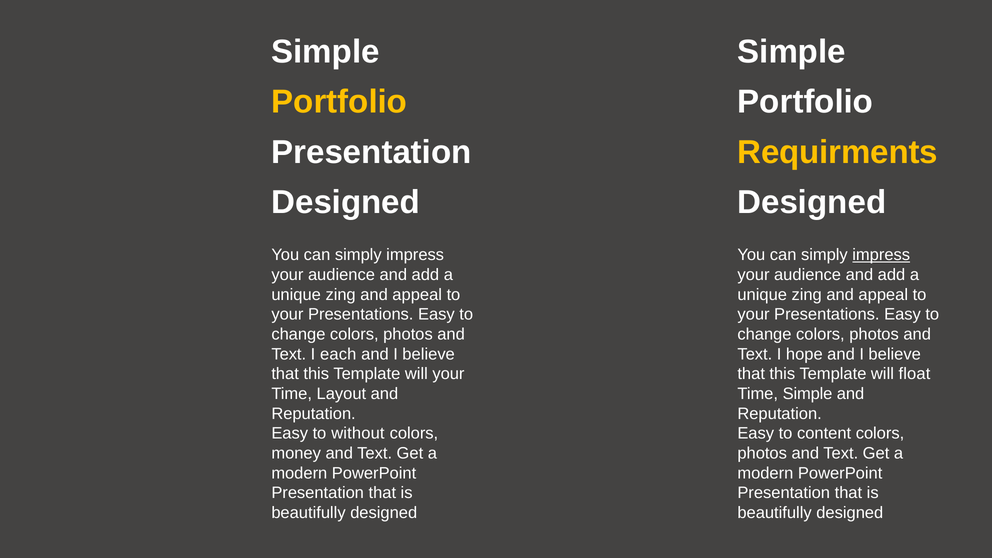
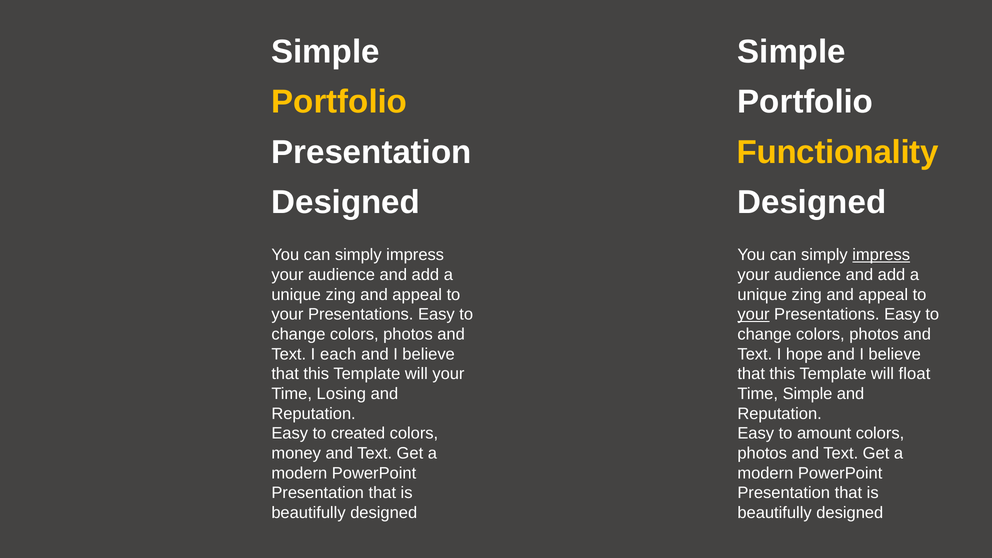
Requirments: Requirments -> Functionality
your at (754, 314) underline: none -> present
Layout: Layout -> Losing
without: without -> created
content: content -> amount
